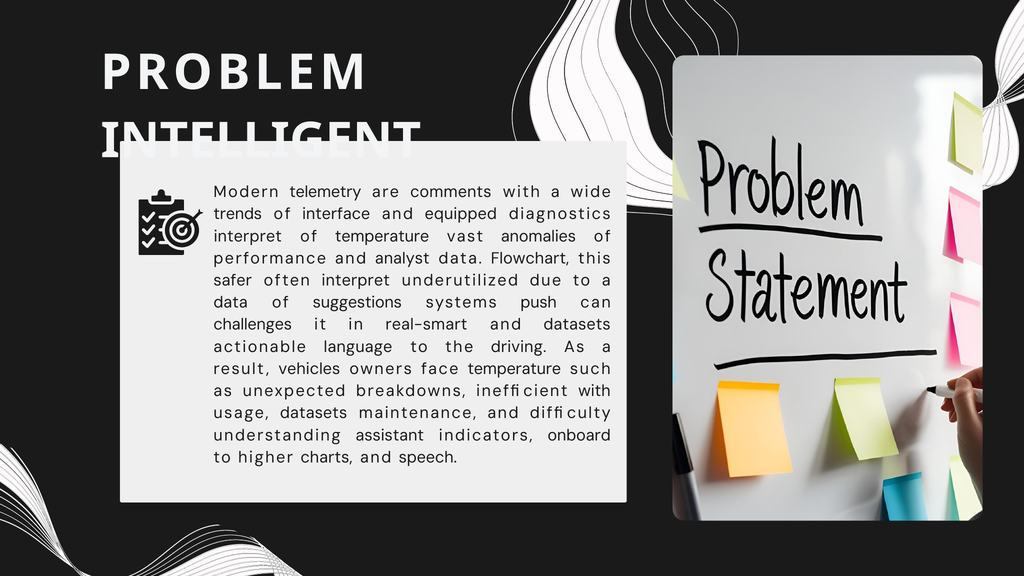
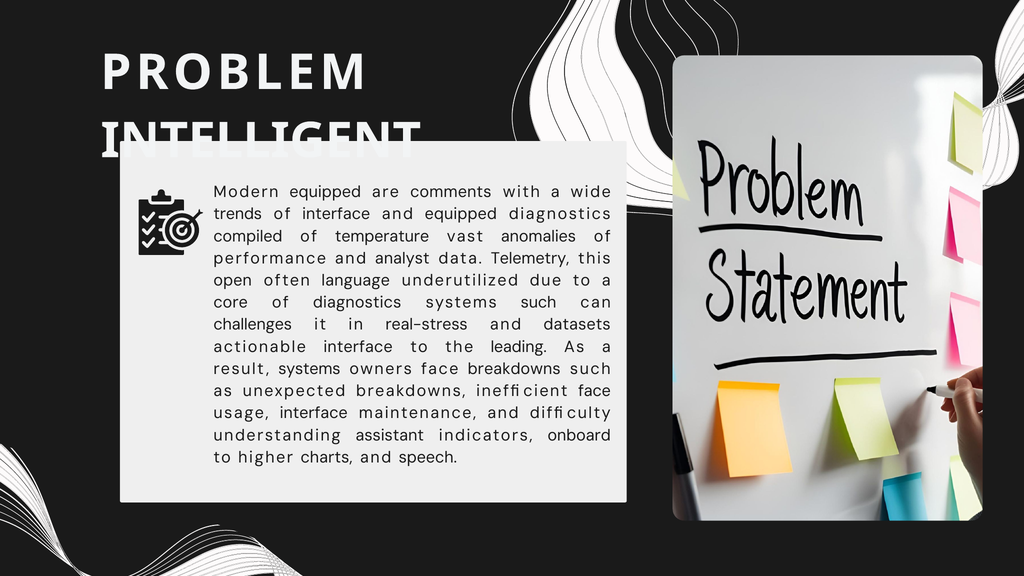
Modern telemetry: telemetry -> equipped
interpret at (248, 236): interpret -> compiled
Flowchart: Flowchart -> Telemetry
safer: safer -> open
often interpret: interpret -> language
data at (231, 303): data -> core
of suggestions: suggestions -> diagnostics
systems push: push -> such
real-smart: real-smart -> real-stress
actionable language: language -> interface
driving: driving -> leading
result vehicles: vehicles -> systems
face temperature: temperature -> breakdowns
inefficient with: with -> face
usage datasets: datasets -> interface
